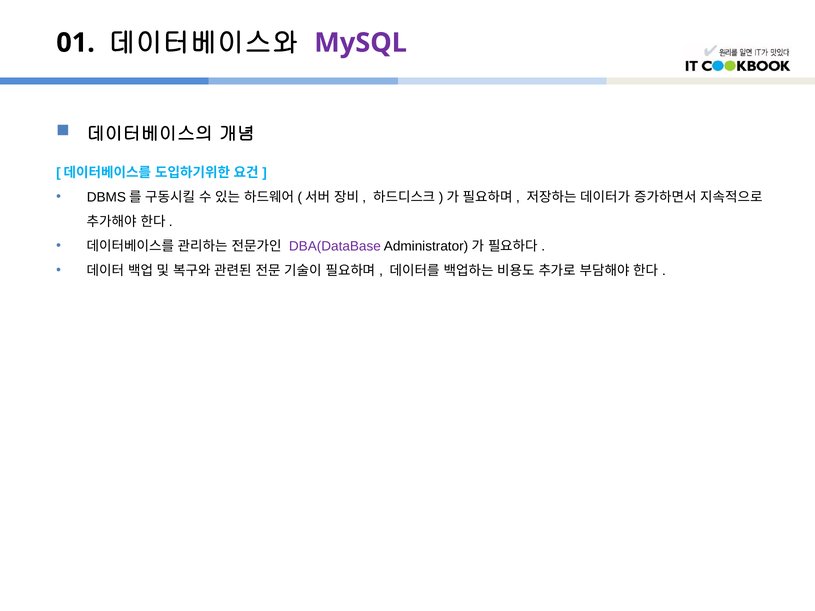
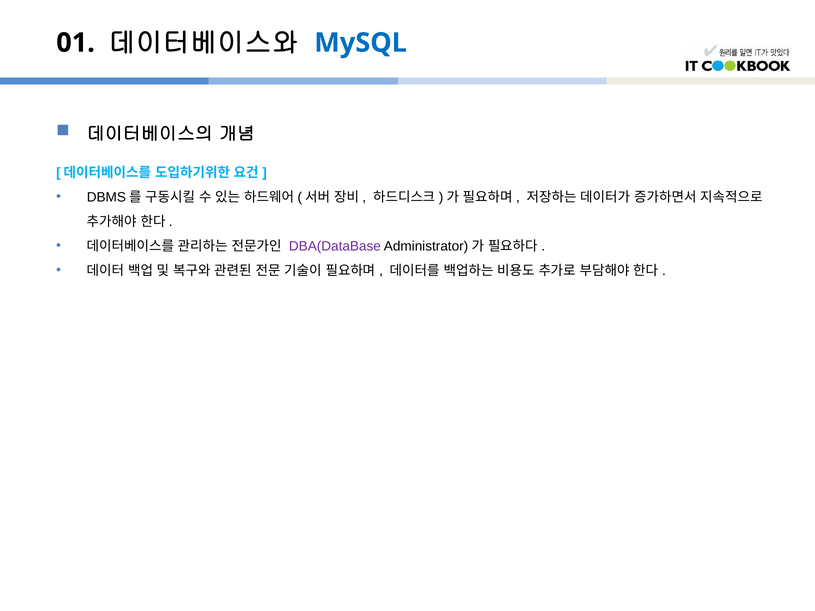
MySQL colour: purple -> blue
